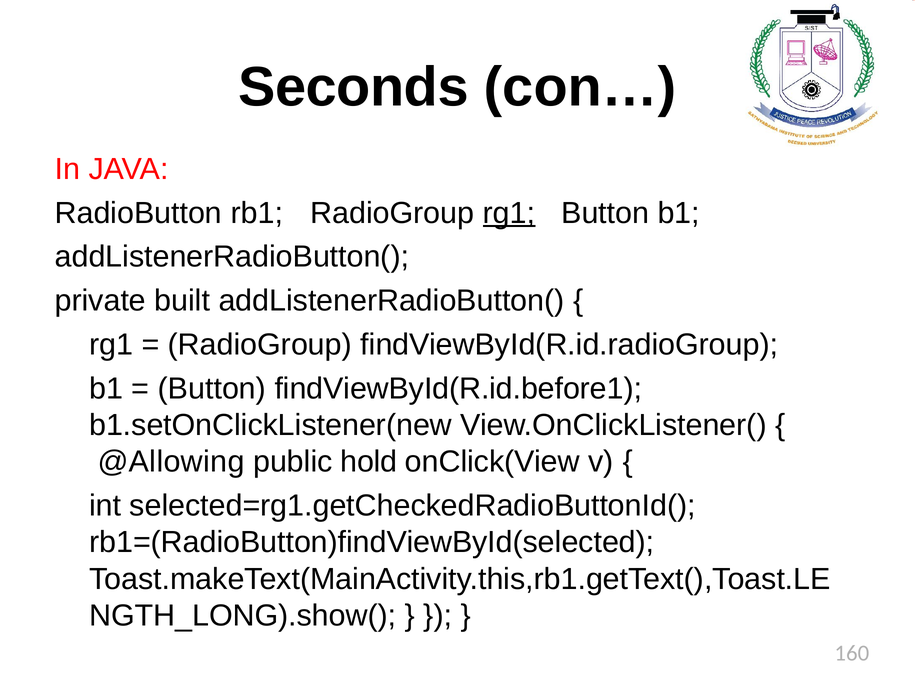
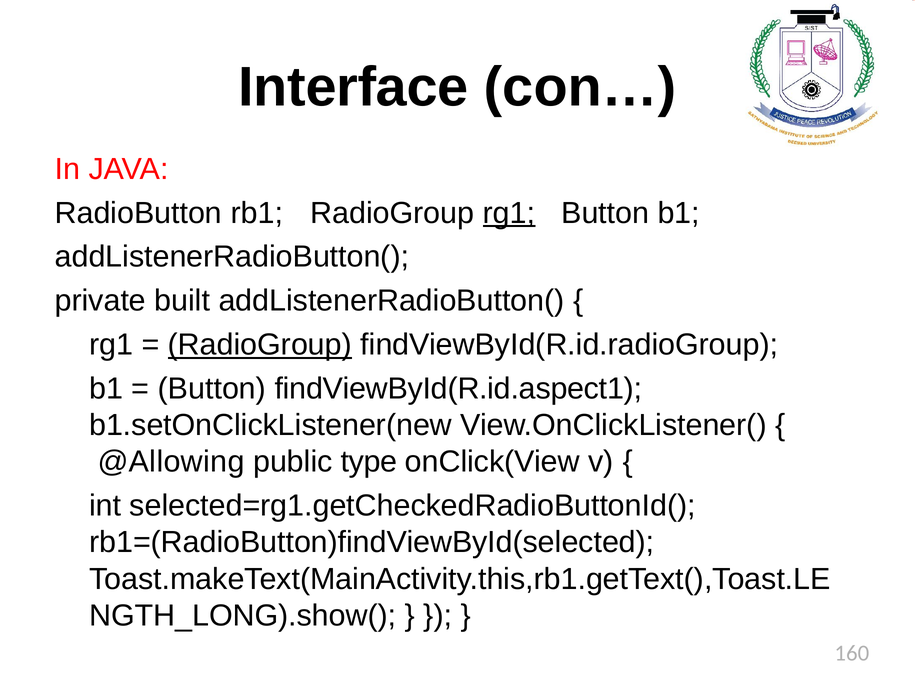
Seconds: Seconds -> Interface
RadioGroup at (260, 345) underline: none -> present
findViewById(R.id.before1: findViewById(R.id.before1 -> findViewById(R.id.aspect1
hold: hold -> type
